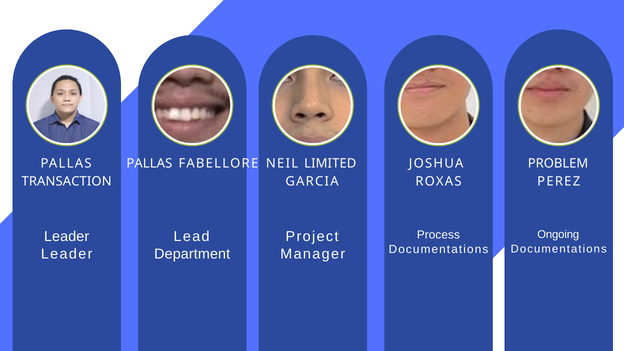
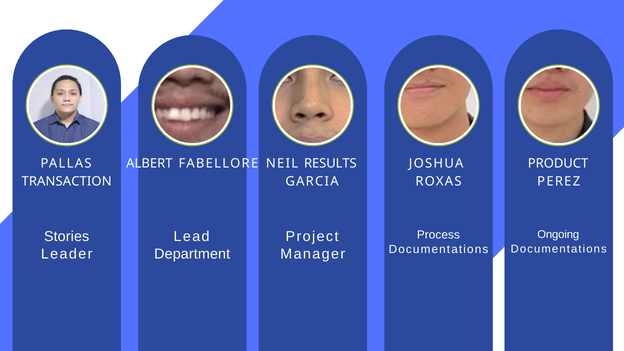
PALLAS at (149, 163): PALLAS -> ALBERT
LIMITED: LIMITED -> RESULTS
PROBLEM: PROBLEM -> PRODUCT
Leader at (67, 236): Leader -> Stories
